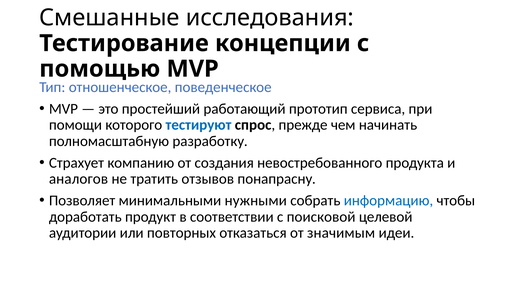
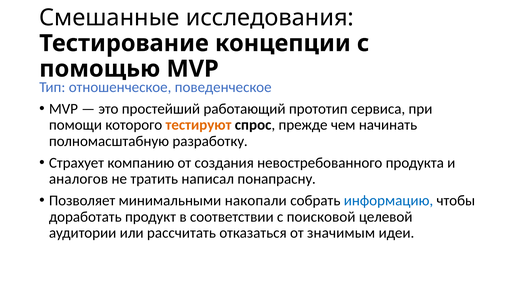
тестируют colour: blue -> orange
отзывов: отзывов -> написал
нужными: нужными -> накопали
повторных: повторных -> рассчитать
